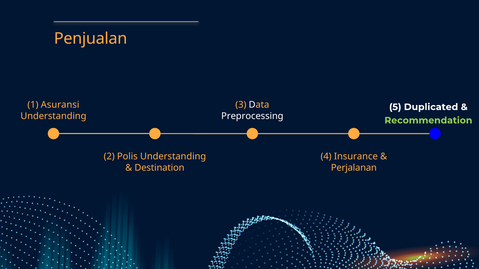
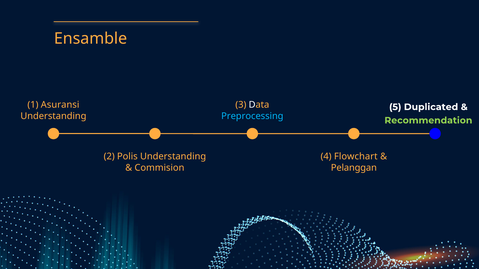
Penjualan: Penjualan -> Ensamble
Preprocessing colour: white -> light blue
Insurance: Insurance -> Flowchart
Destination: Destination -> Commision
Perjalanan: Perjalanan -> Pelanggan
